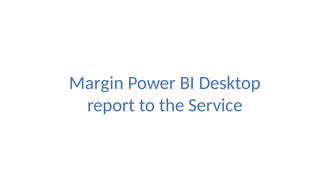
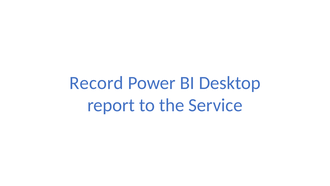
Margin: Margin -> Record
